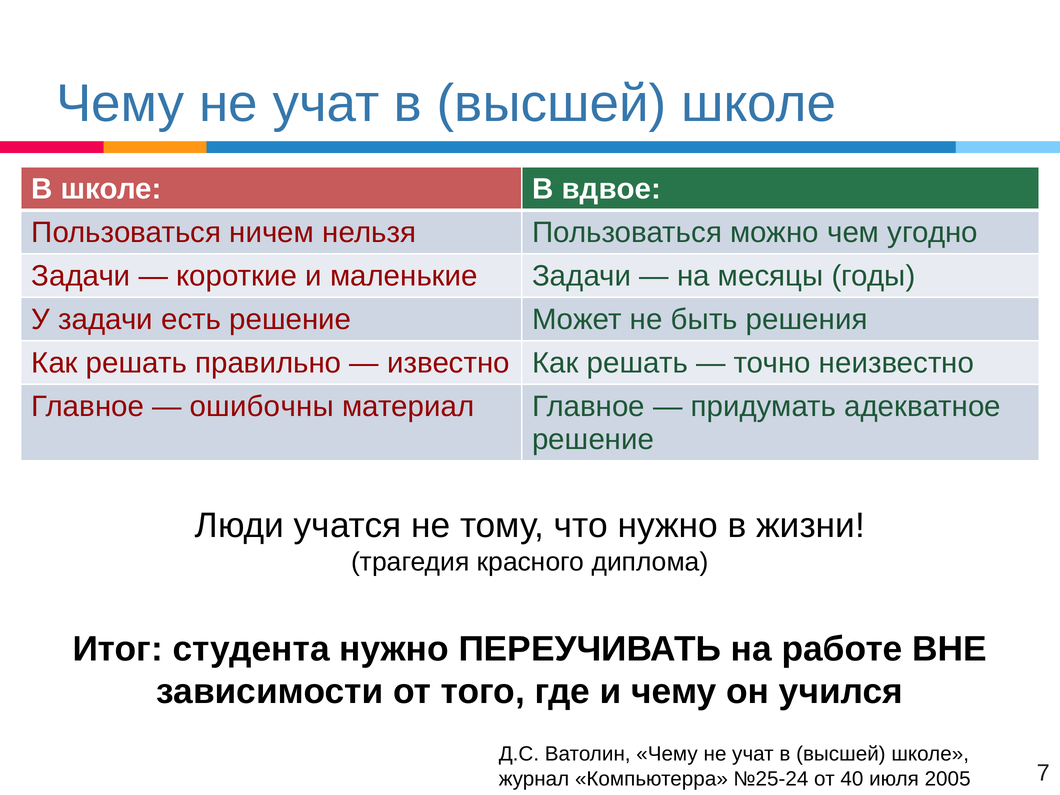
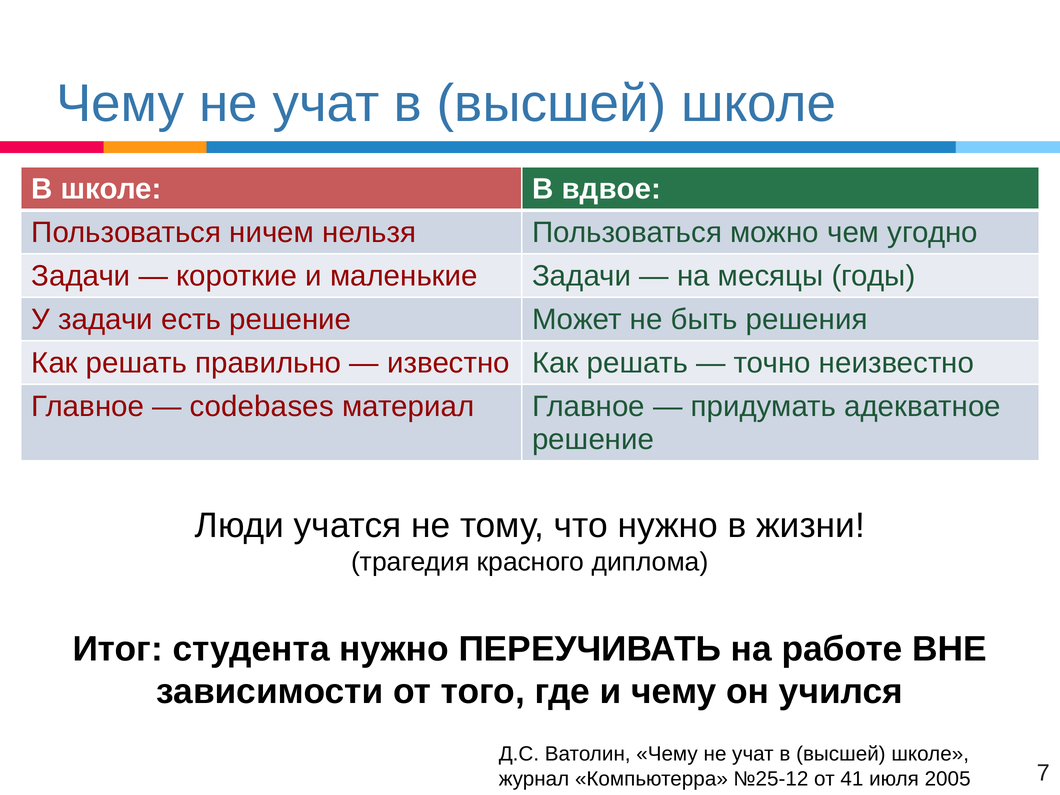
ошибочны: ошибочны -> codebases
№25-24: №25-24 -> №25-12
40: 40 -> 41
